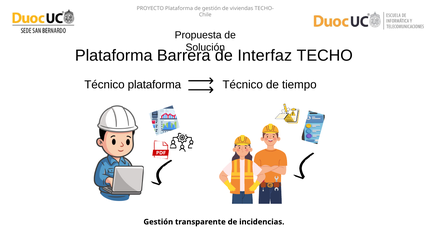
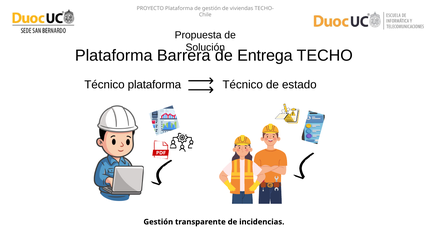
Interfaz: Interfaz -> Entrega
tiempo: tiempo -> estado
